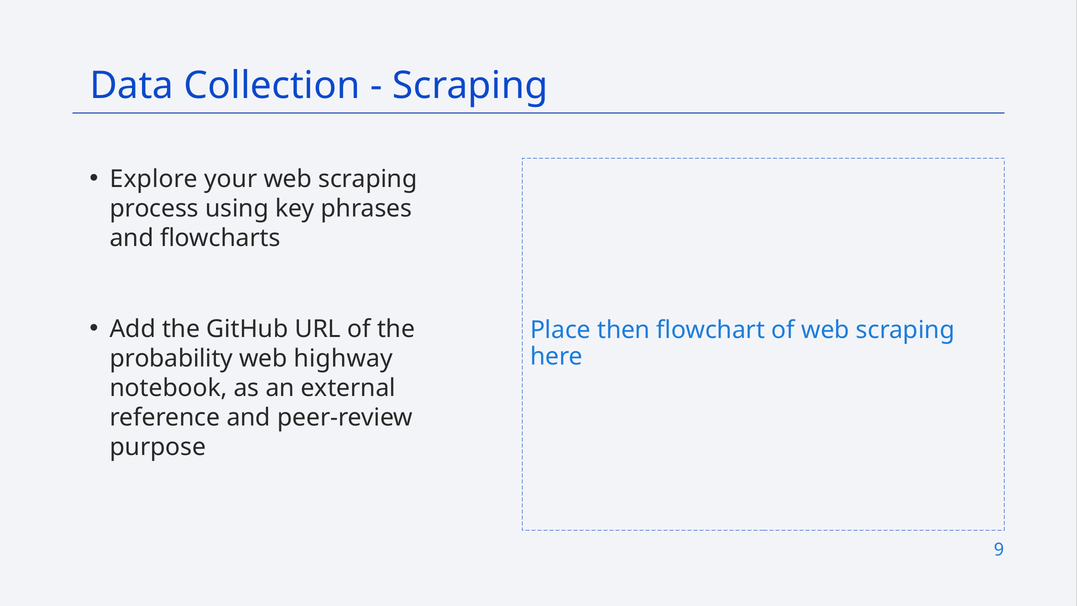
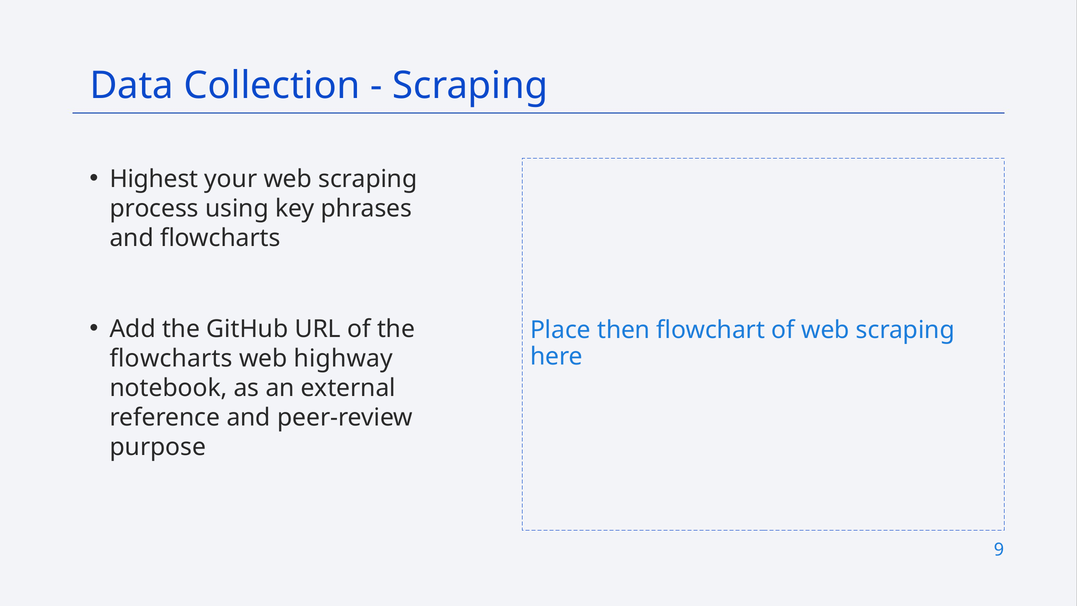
Explore: Explore -> Highest
probability at (171, 358): probability -> flowcharts
